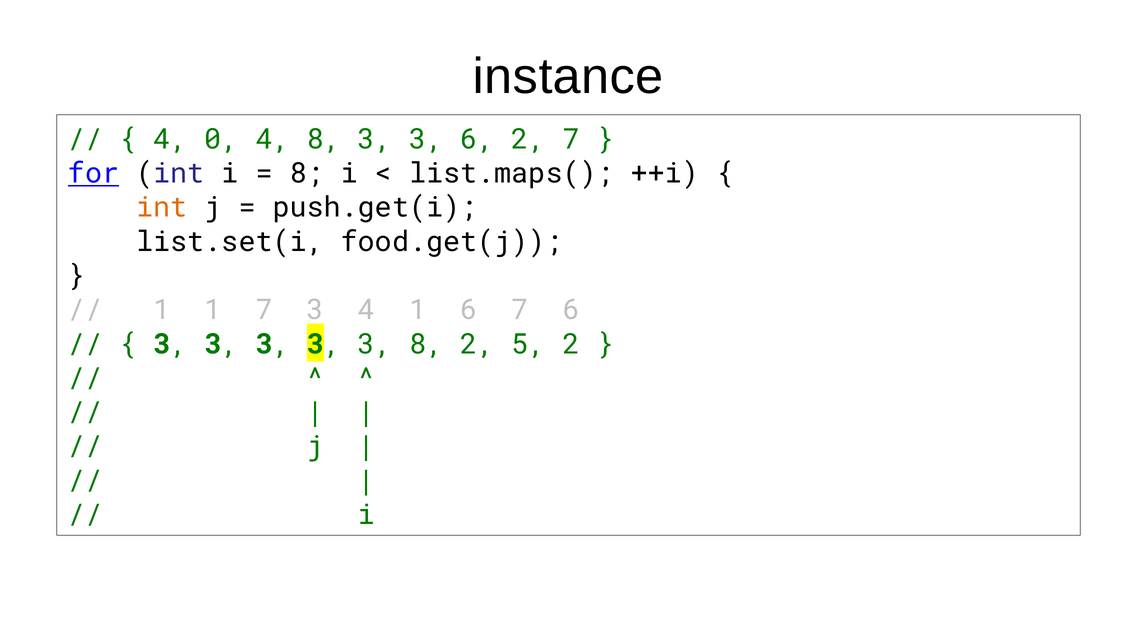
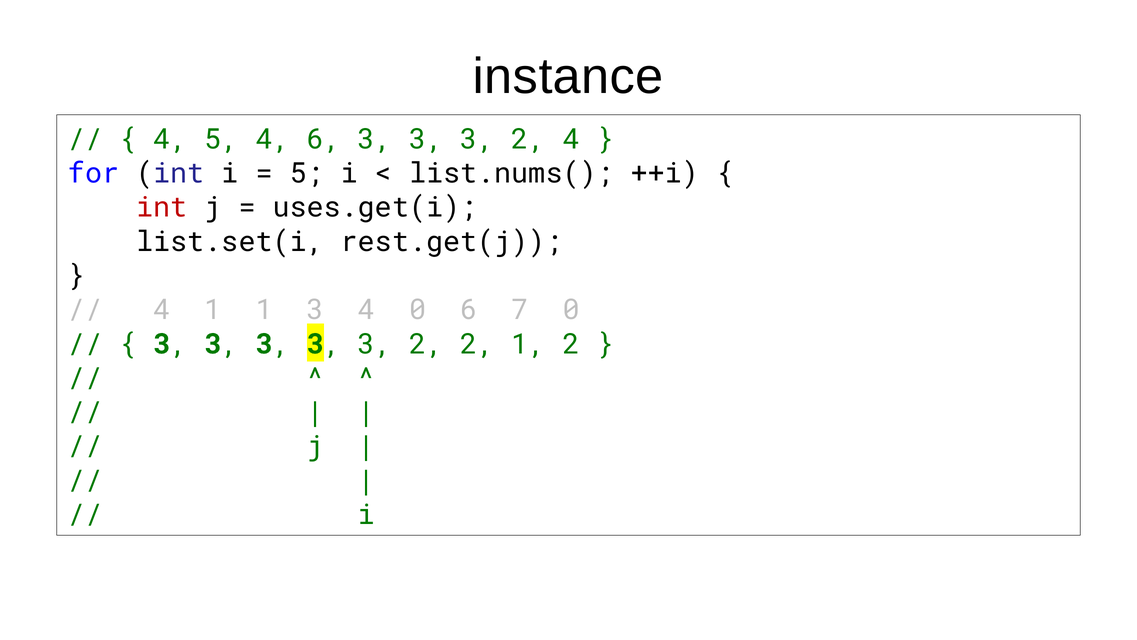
4 0: 0 -> 5
4 8: 8 -> 6
6 at (477, 139): 6 -> 3
2 7: 7 -> 4
for underline: present -> none
8 at (307, 173): 8 -> 5
list.maps(: list.maps( -> list.nums(
int at (162, 207) colour: orange -> red
push.get(i: push.get(i -> uses.get(i
food.get(j: food.get(j -> rest.get(j
1 at (162, 310): 1 -> 4
1 7: 7 -> 1
4 1: 1 -> 0
7 6: 6 -> 0
8 at (426, 344): 8 -> 2
2 5: 5 -> 1
